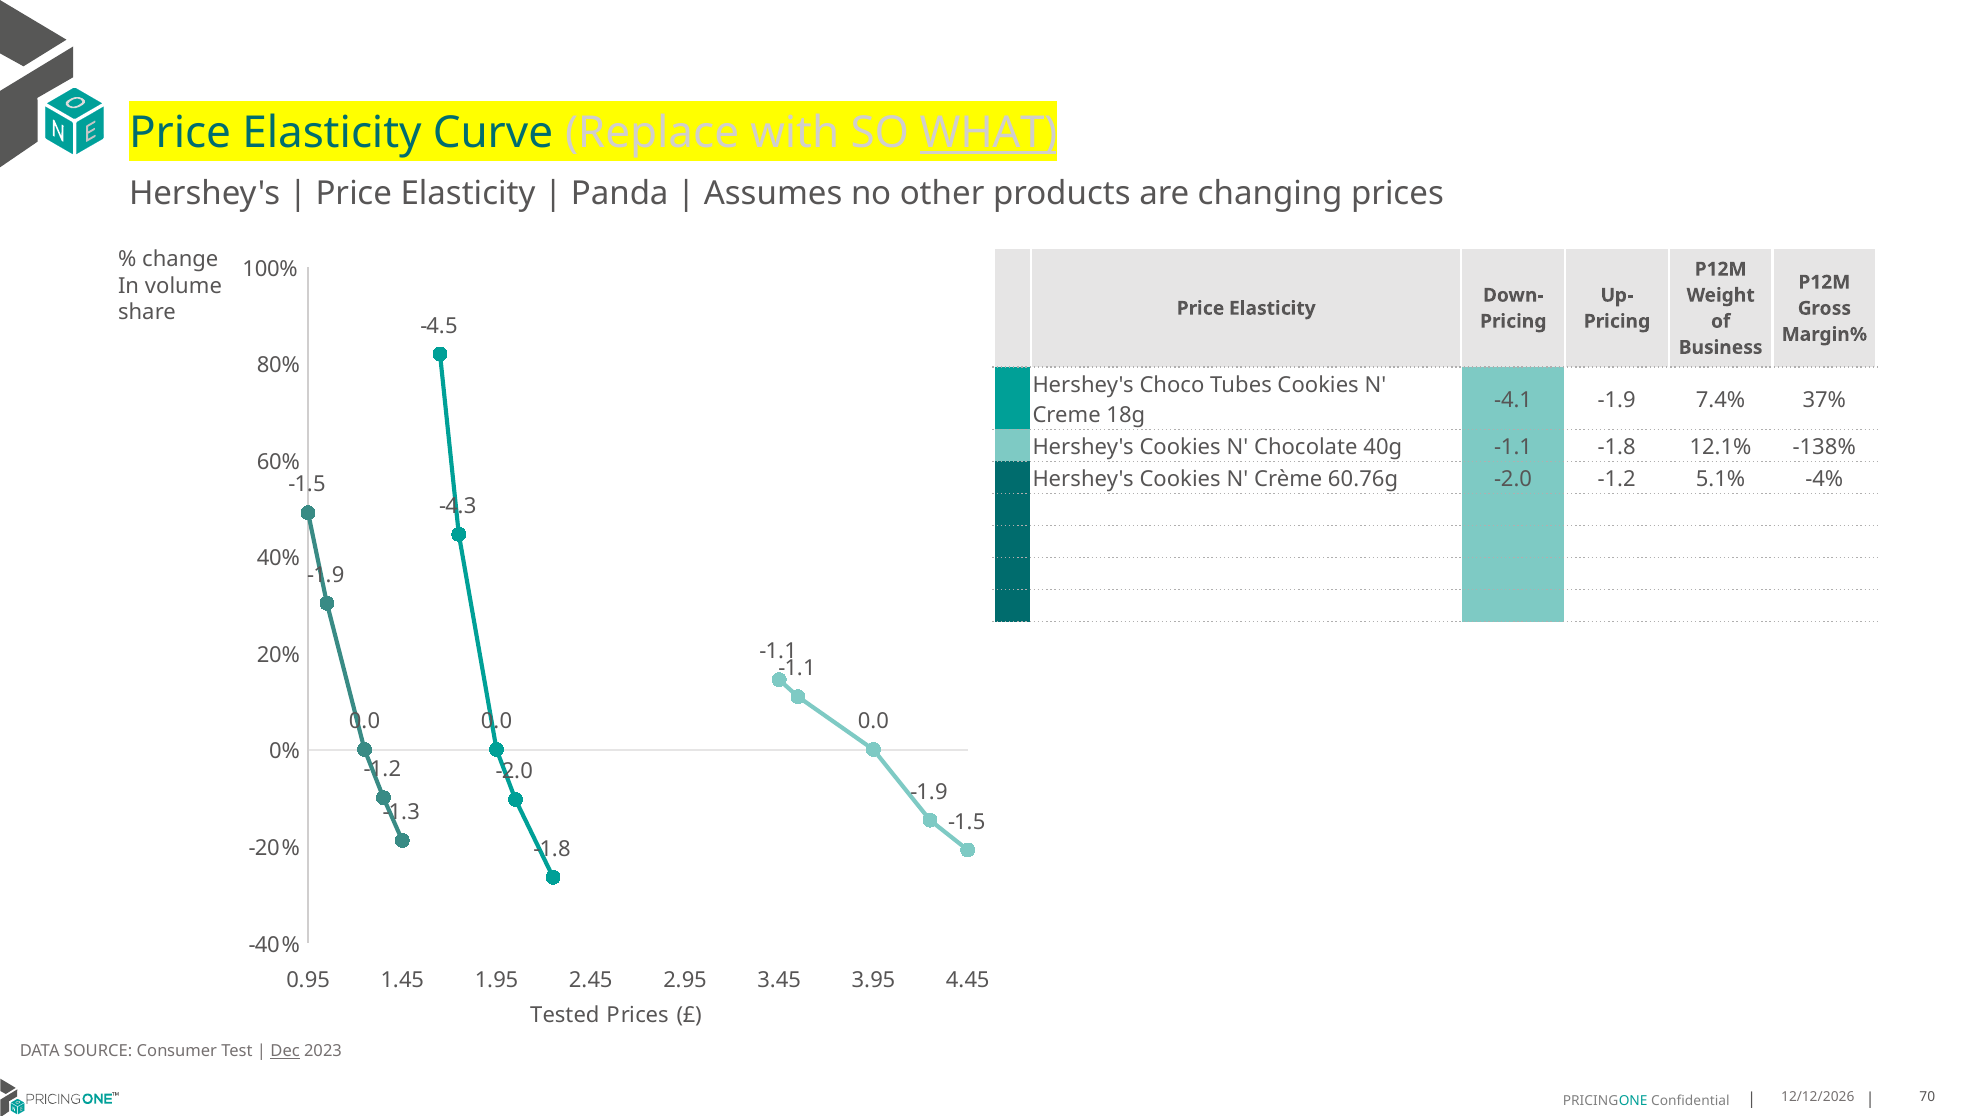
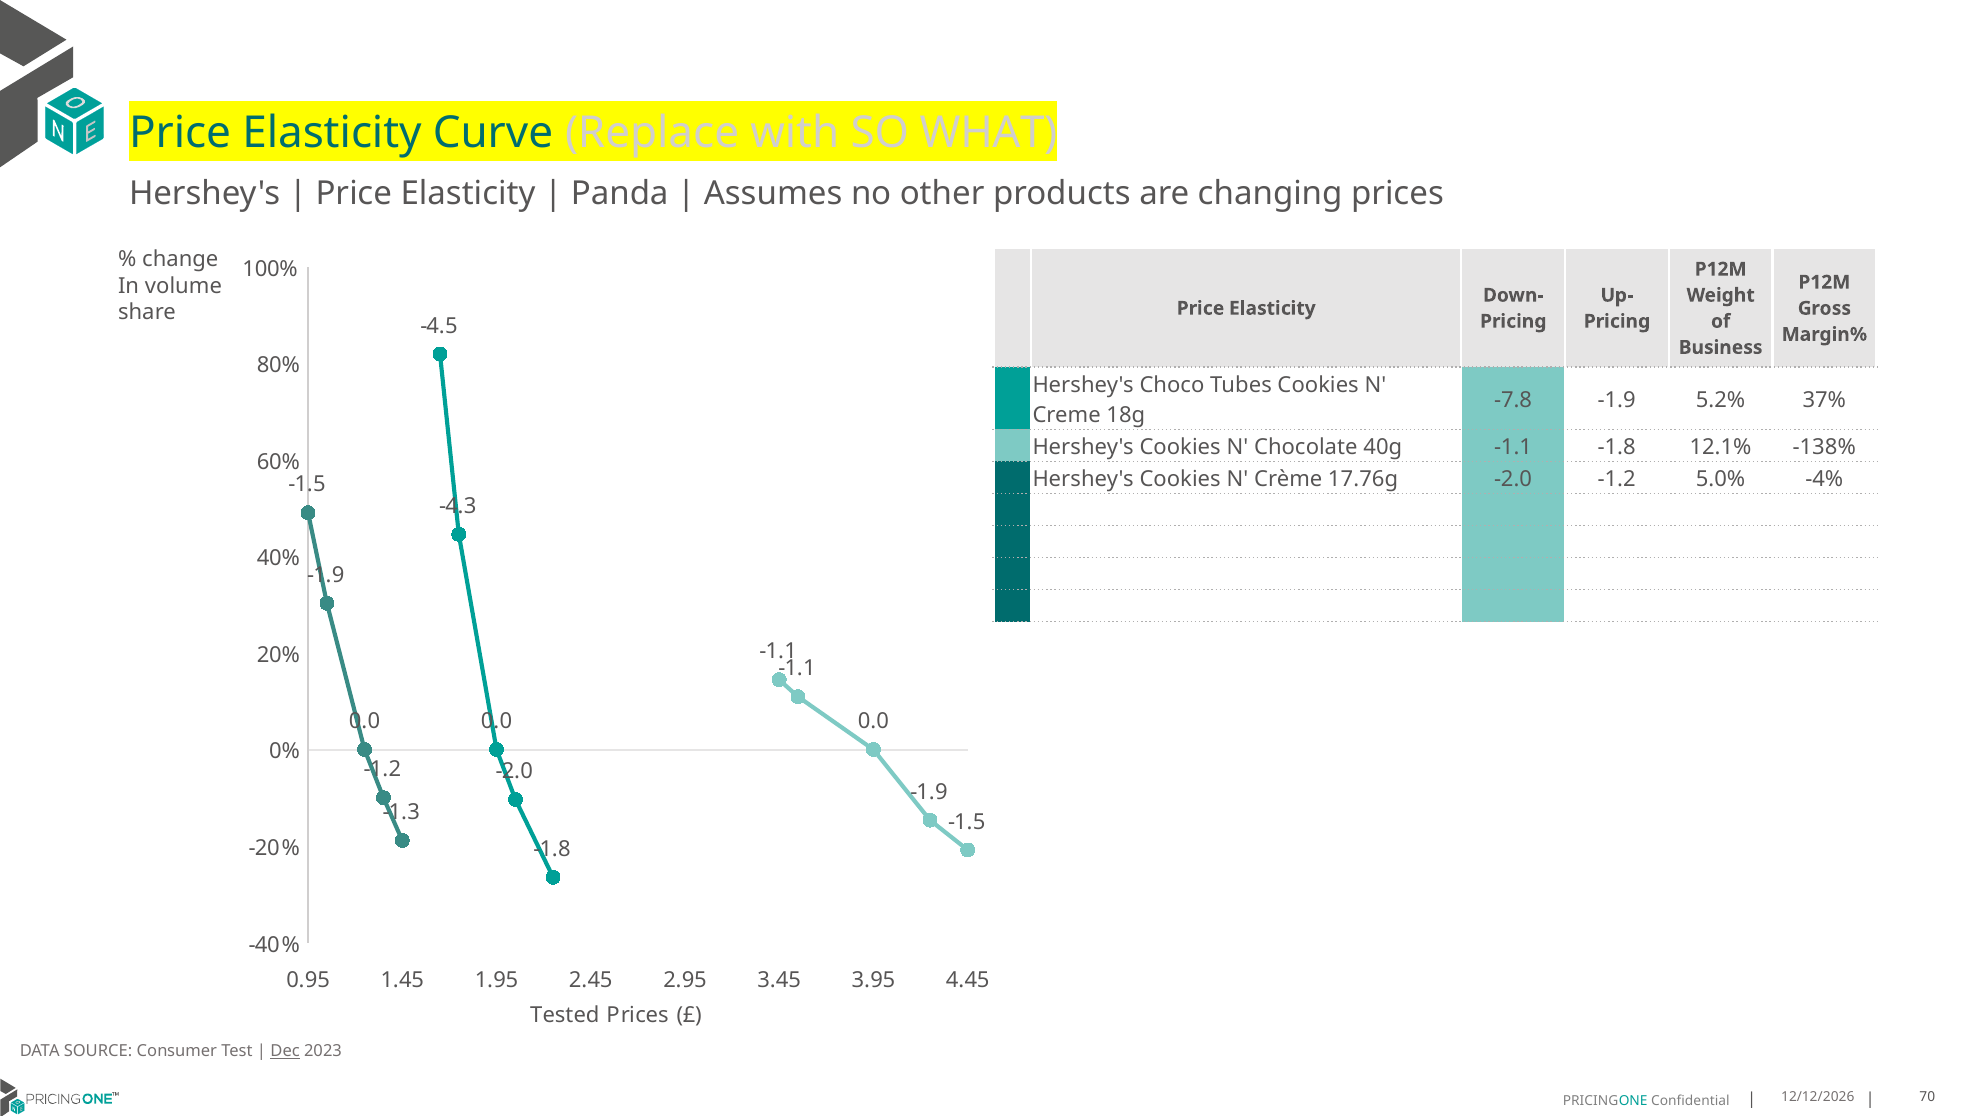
WHAT underline: present -> none
-4.1: -4.1 -> -7.8
7.4%: 7.4% -> 5.2%
60.76g: 60.76g -> 17.76g
5.1%: 5.1% -> 5.0%
